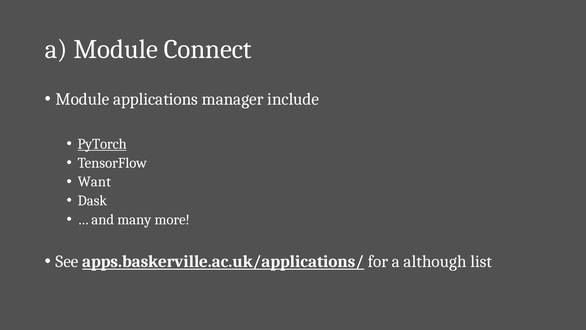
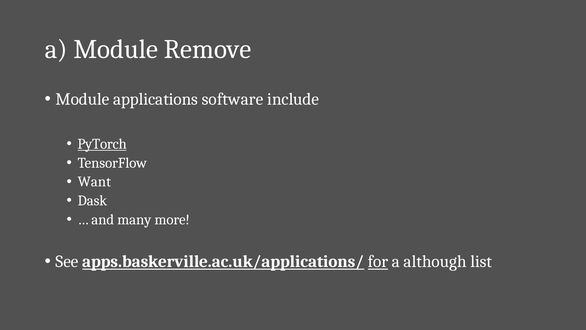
Connect: Connect -> Remove
manager: manager -> software
for underline: none -> present
